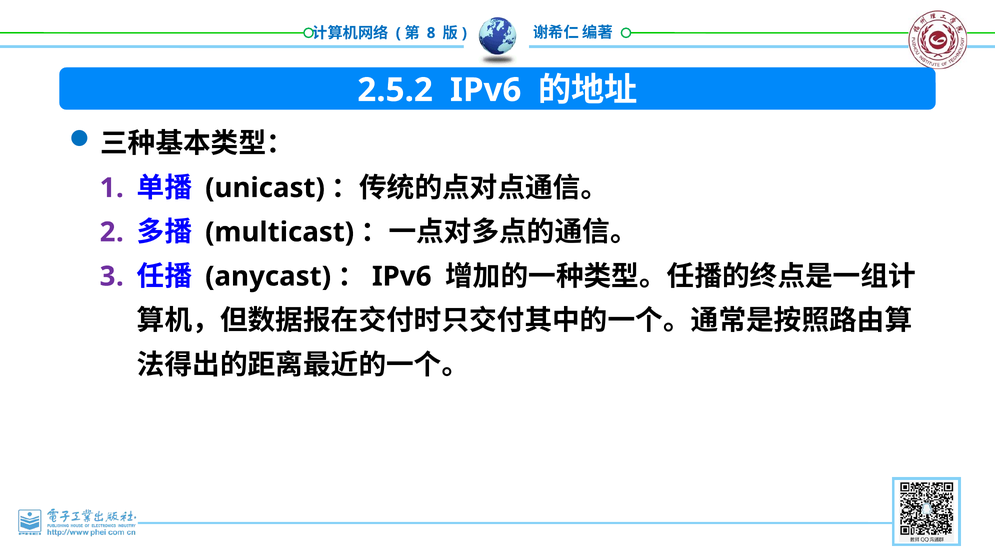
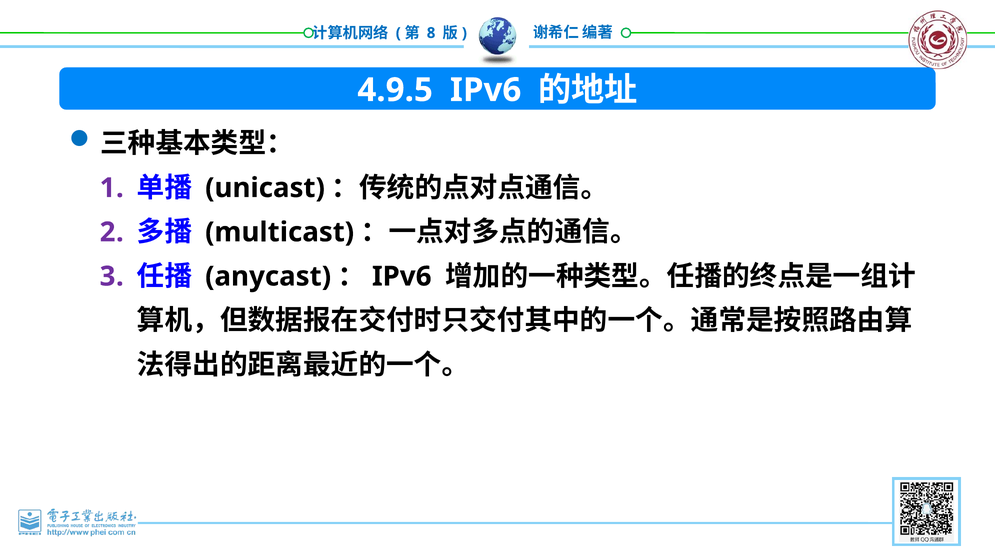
2.5.2: 2.5.2 -> 4.9.5
